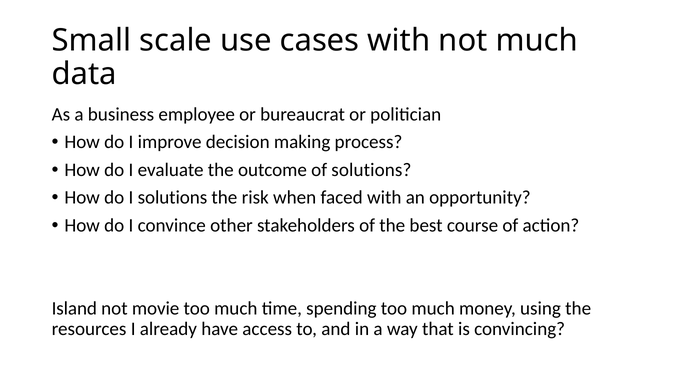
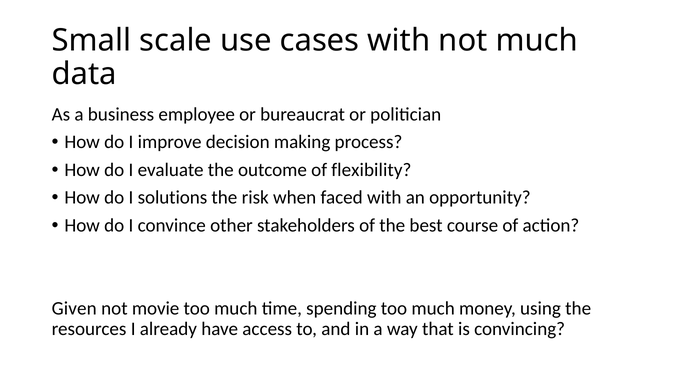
of solutions: solutions -> flexibility
Island: Island -> Given
